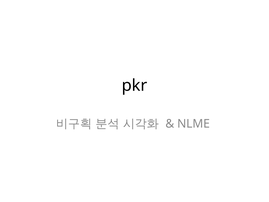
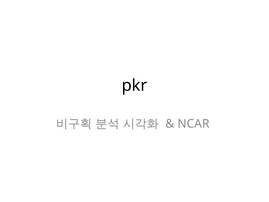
NLME: NLME -> NCAR
